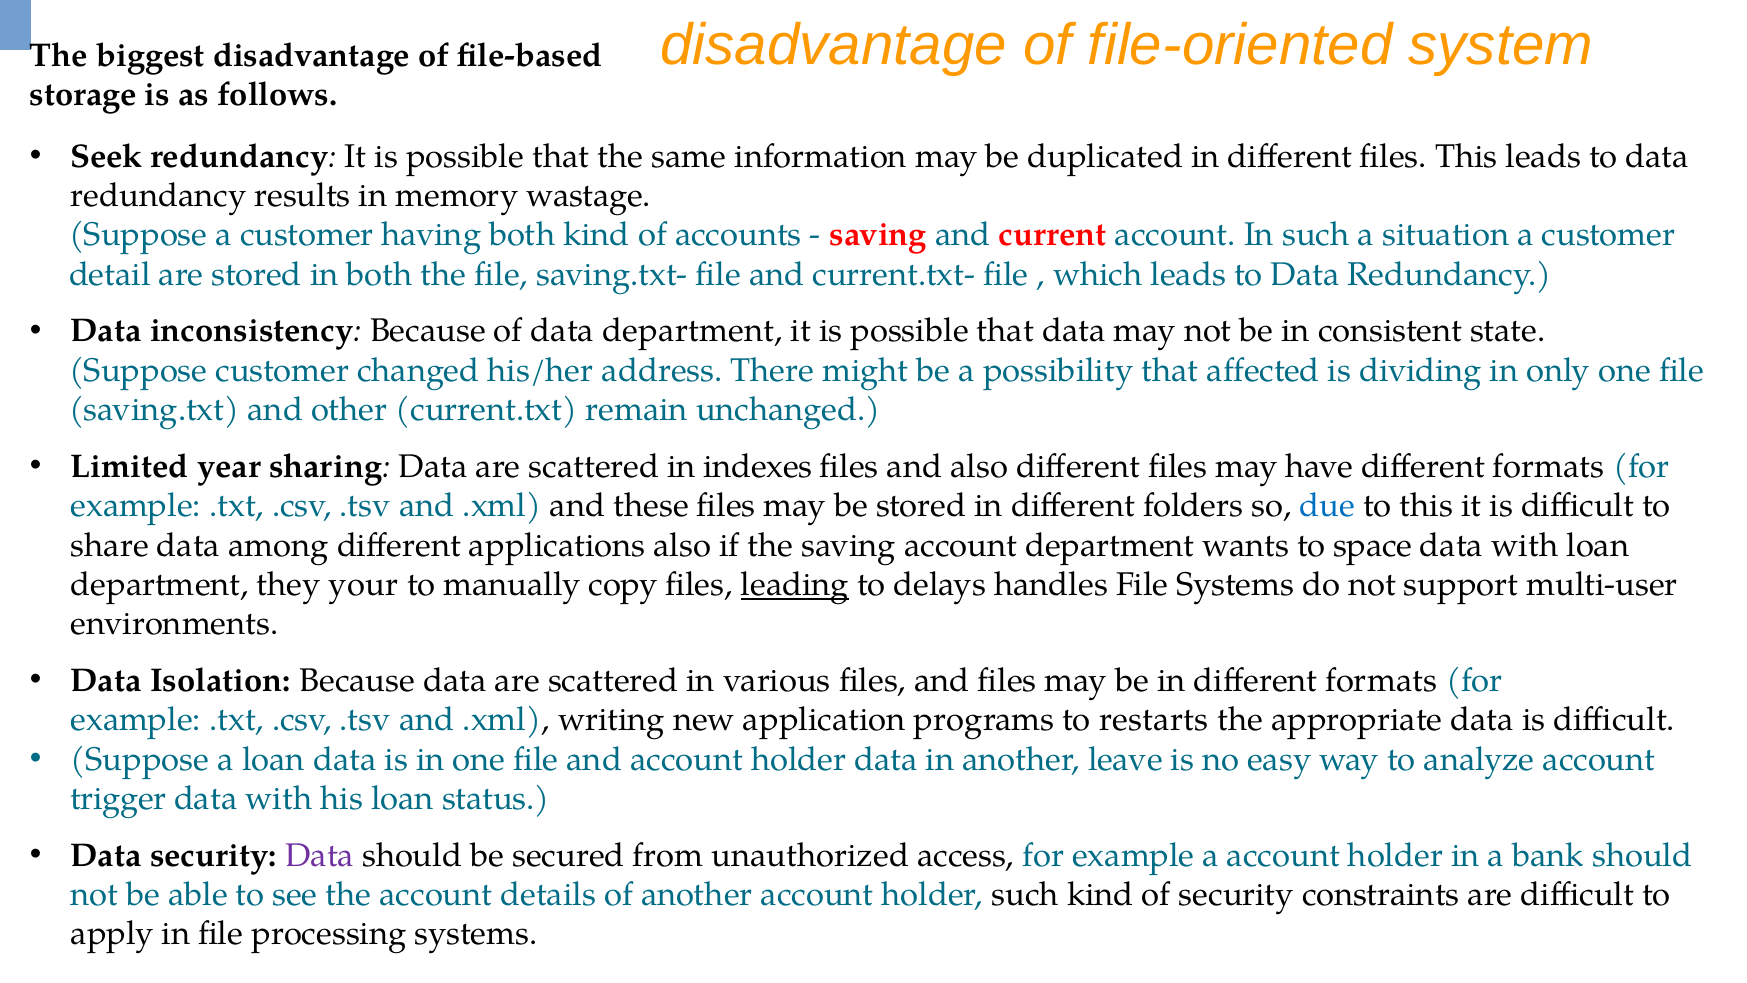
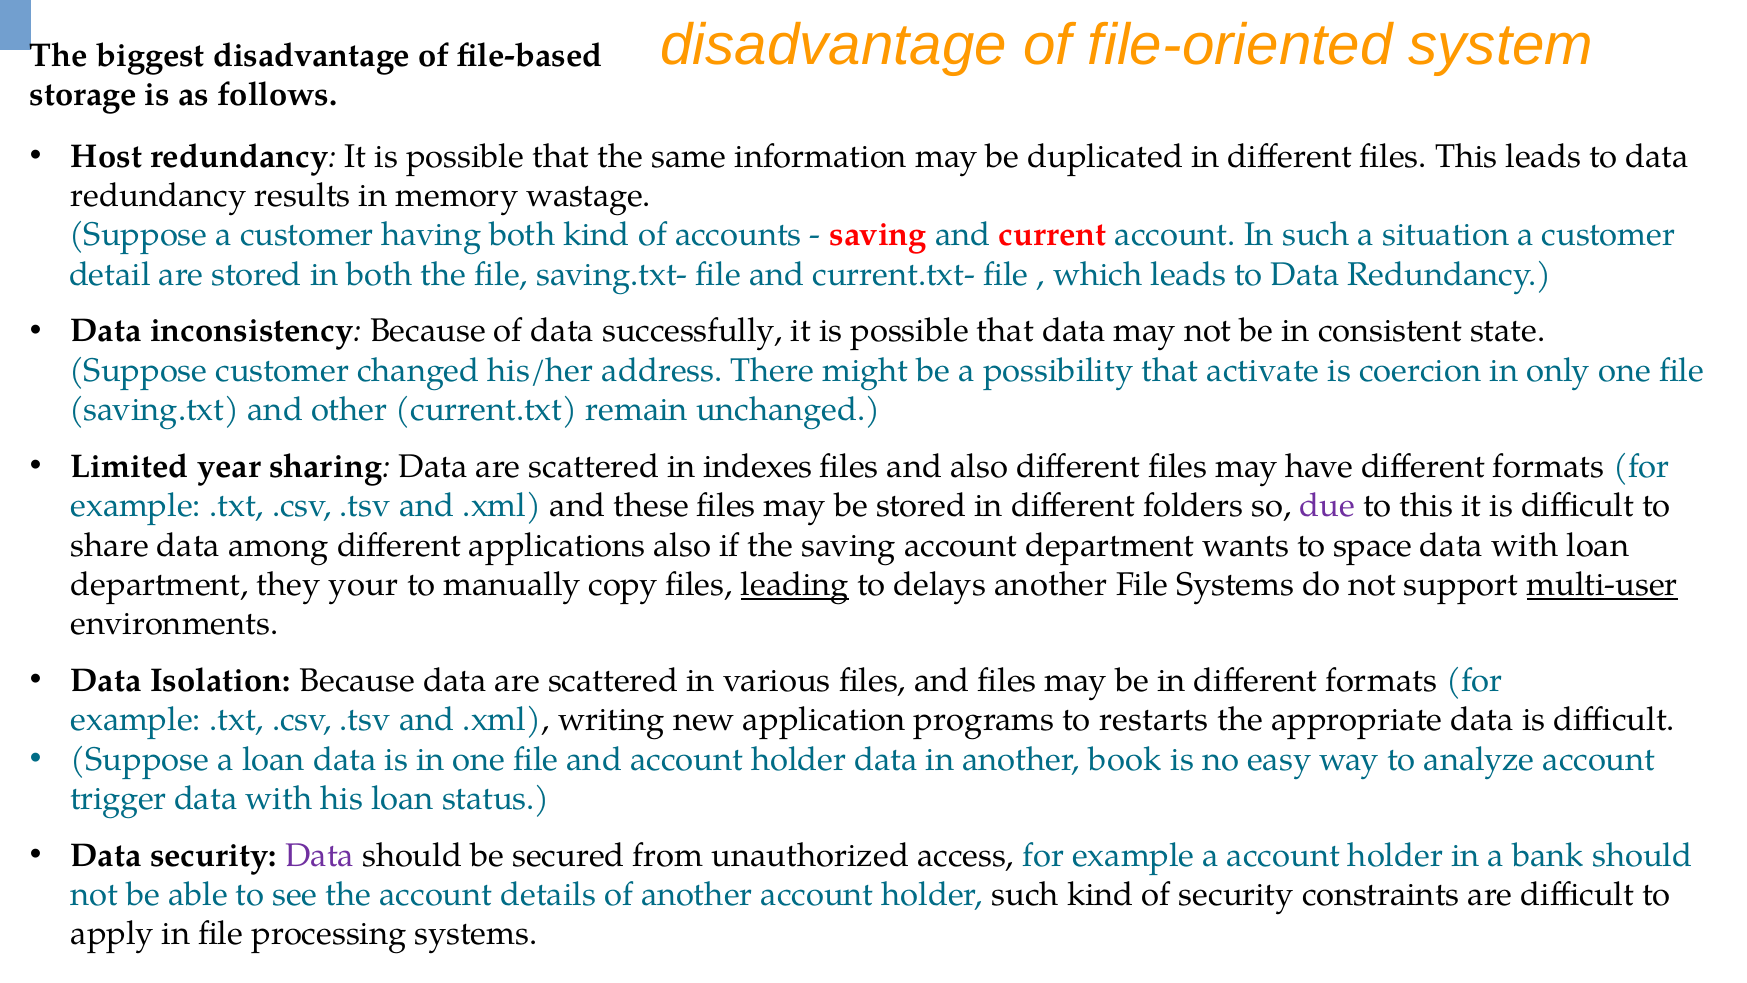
Seek: Seek -> Host
data department: department -> successfully
affected: affected -> activate
dividing: dividing -> coercion
due colour: blue -> purple
delays handles: handles -> another
multi-user underline: none -> present
leave: leave -> book
